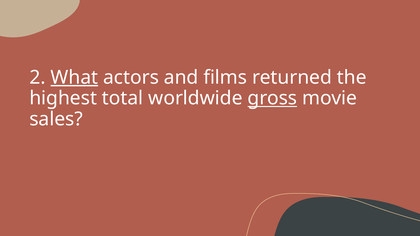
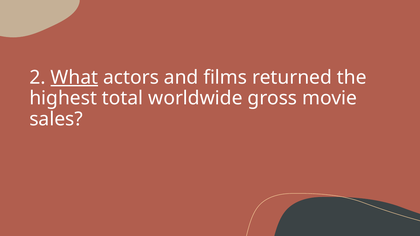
gross underline: present -> none
